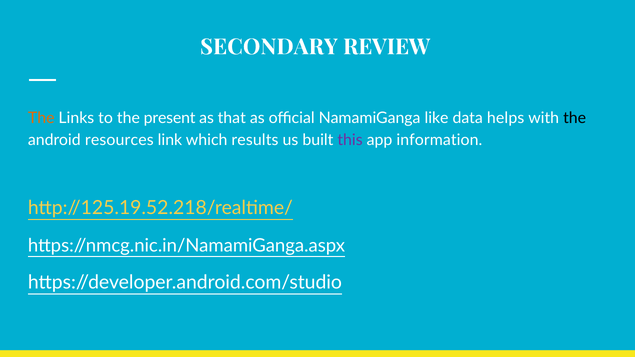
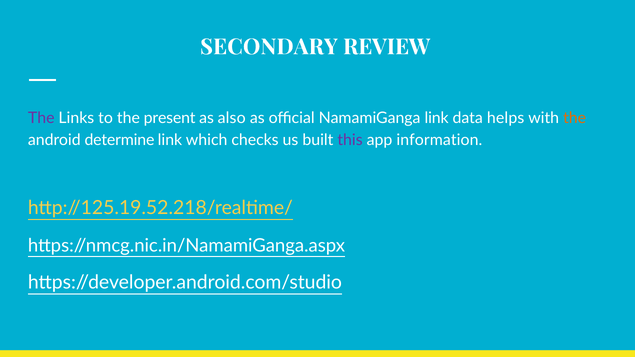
The at (41, 118) colour: orange -> purple
that: that -> also
NamamiGanga like: like -> link
the at (575, 118) colour: black -> orange
resources: resources -> determine
results: results -> checks
